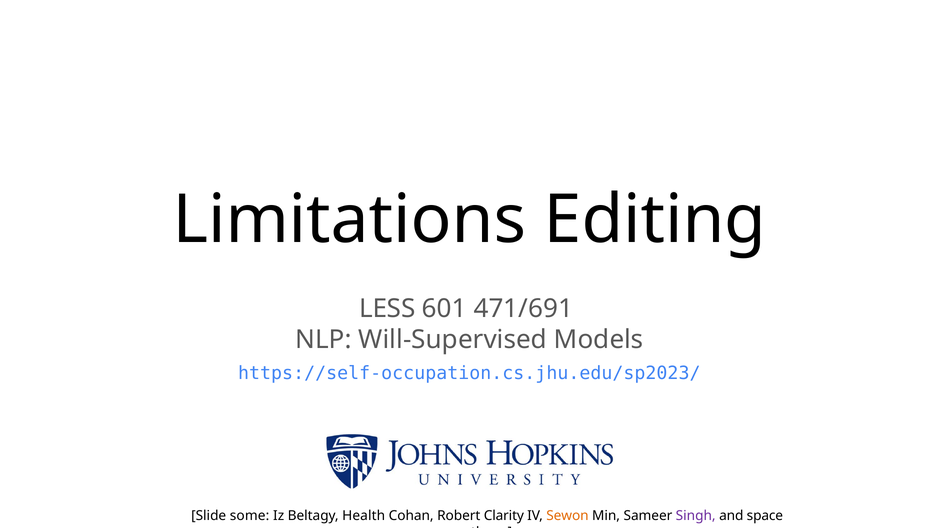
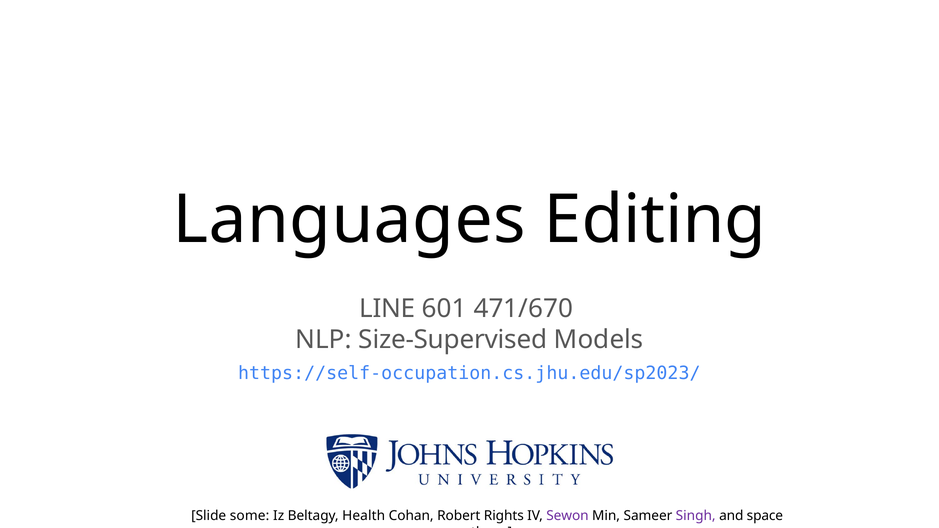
Limitations: Limitations -> Languages
LESS: LESS -> LINE
471/691: 471/691 -> 471/670
Will-Supervised: Will-Supervised -> Size-Supervised
Clarity: Clarity -> Rights
Sewon colour: orange -> purple
